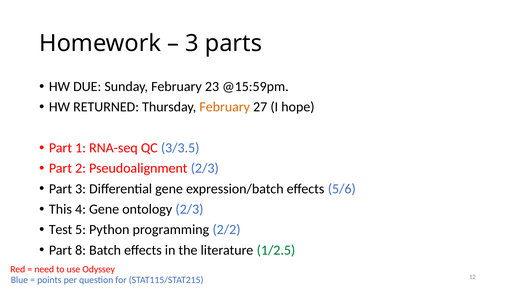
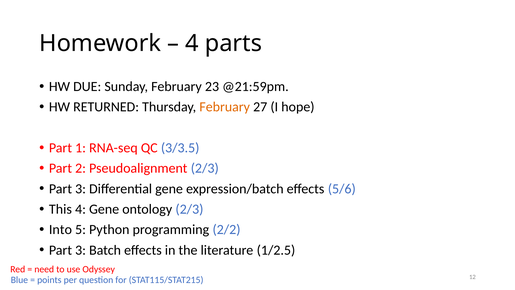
3 at (192, 43): 3 -> 4
@15:59pm: @15:59pm -> @21:59pm
Test: Test -> Into
8 at (81, 250): 8 -> 3
1/2.5 colour: green -> black
